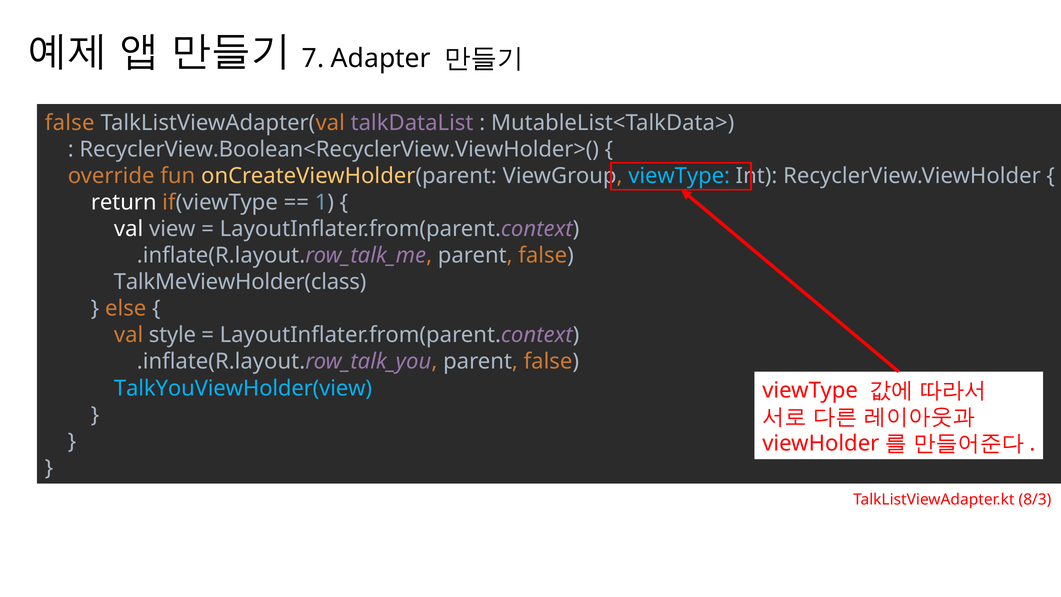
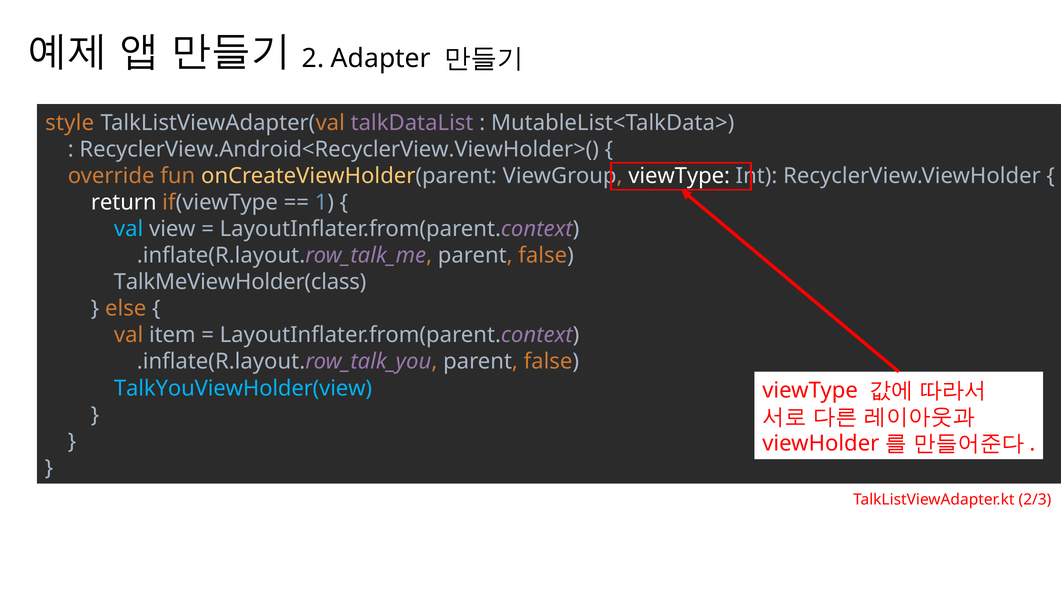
7: 7 -> 2
false at (70, 123): false -> style
RecyclerView.Boolean<RecyclerView.ViewHolder>(: RecyclerView.Boolean<RecyclerView.ViewHolder>( -> RecyclerView.Android<RecyclerView.ViewHolder>(
viewType at (679, 176) colour: light blue -> white
val at (129, 229) colour: white -> light blue
style: style -> item
8/3: 8/3 -> 2/3
